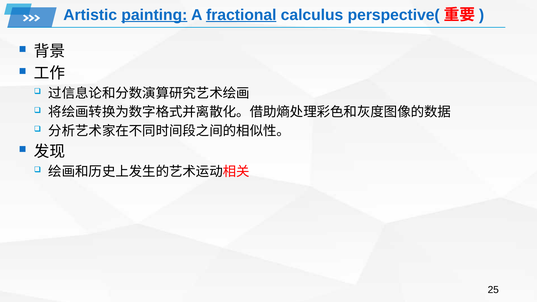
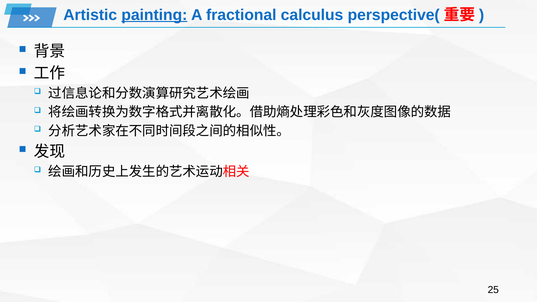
fractional underline: present -> none
